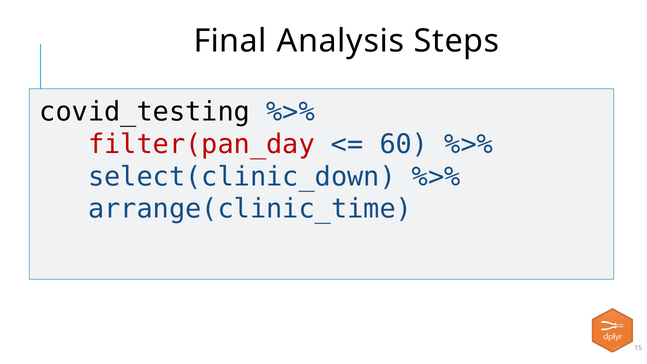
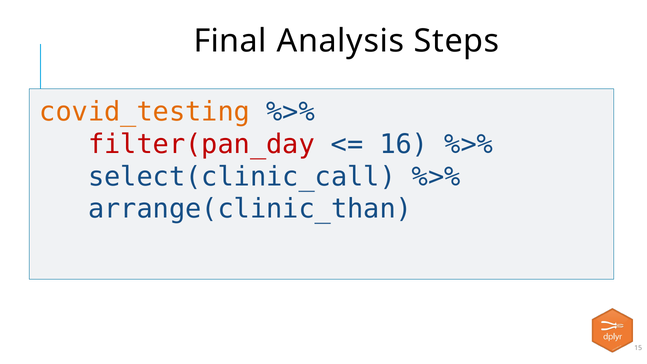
covid_testing colour: black -> orange
60: 60 -> 16
select(clinic_down: select(clinic_down -> select(clinic_call
arrange(clinic_time: arrange(clinic_time -> arrange(clinic_than
